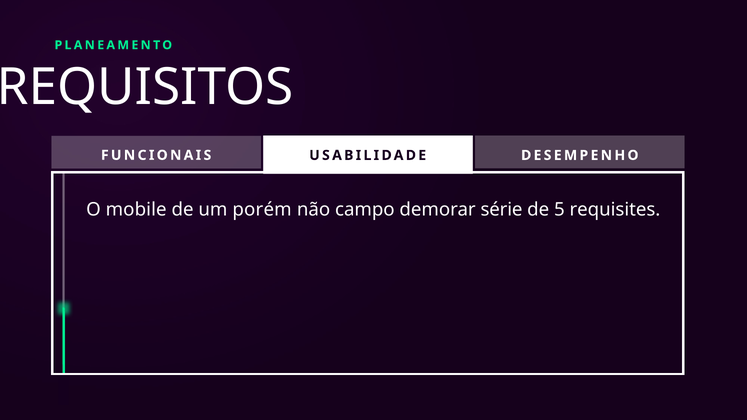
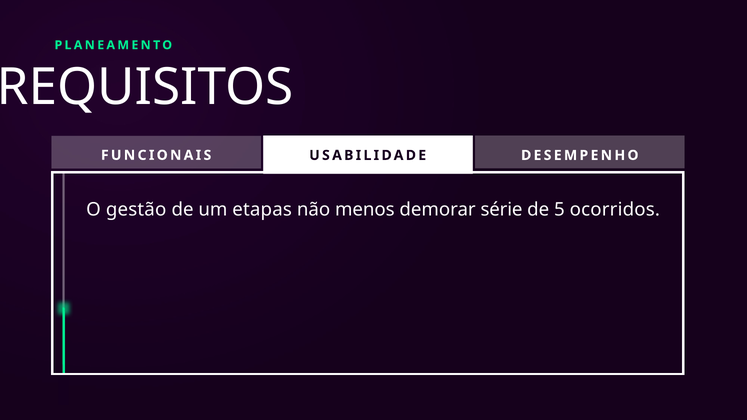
mobile: mobile -> gestão
porém: porém -> etapas
campo: campo -> menos
requisites: requisites -> ocorridos
